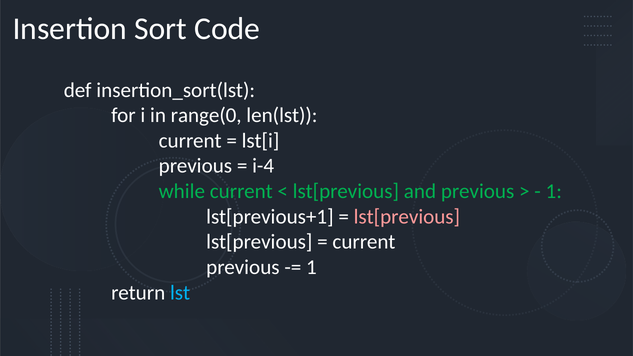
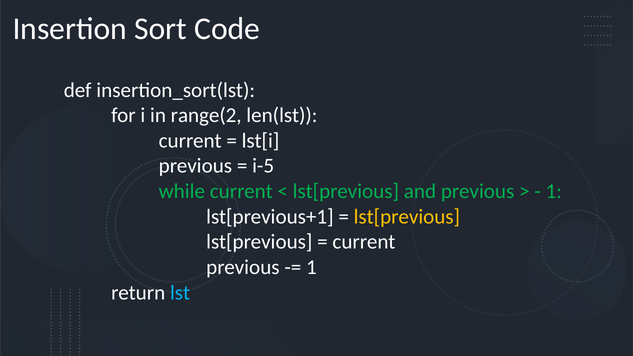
range(0: range(0 -> range(2
i-4: i-4 -> i-5
lst[previous at (407, 217) colour: pink -> yellow
